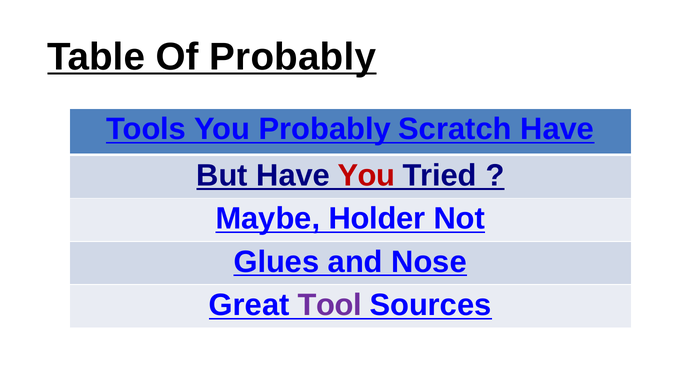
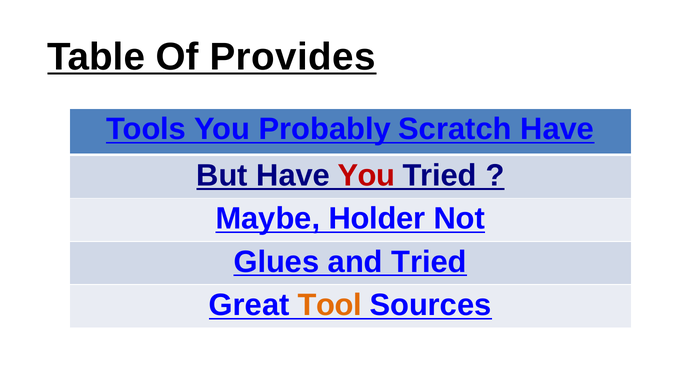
Of Probably: Probably -> Provides
and Nose: Nose -> Tried
Tool colour: purple -> orange
